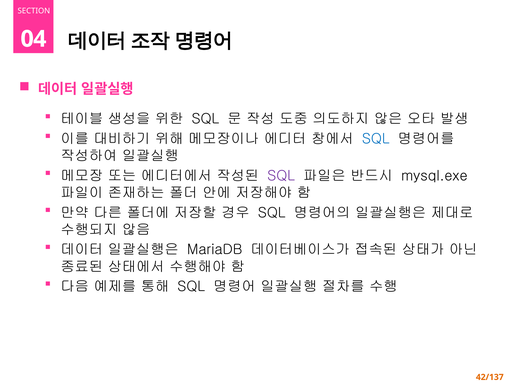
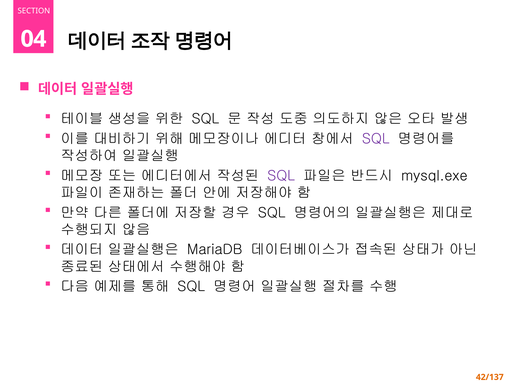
SQL at (376, 139) colour: blue -> purple
